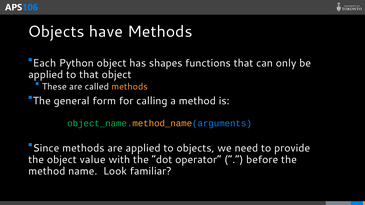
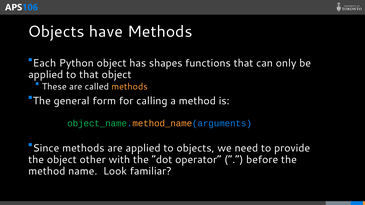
value: value -> other
